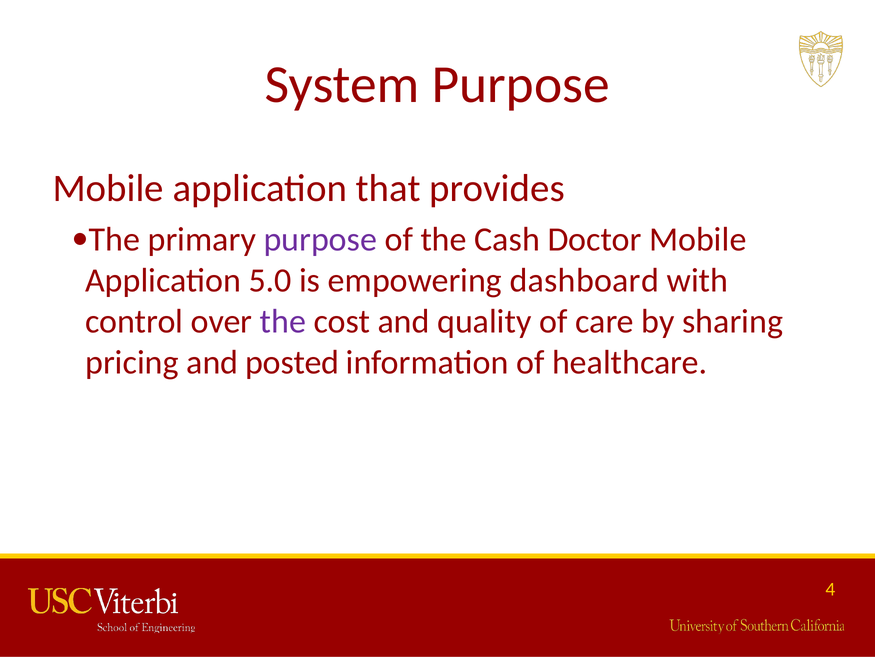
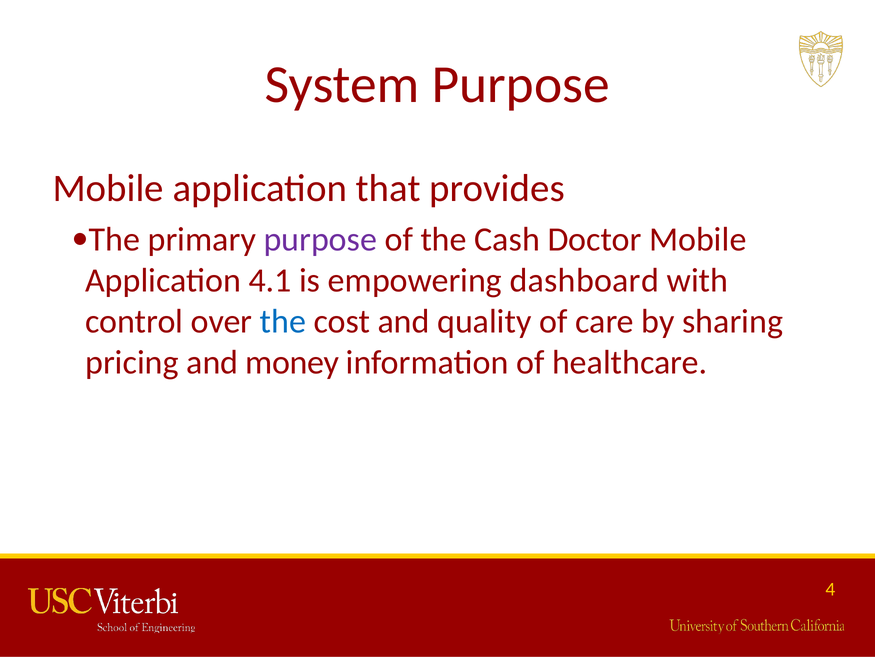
5.0: 5.0 -> 4.1
the at (283, 321) colour: purple -> blue
posted: posted -> money
